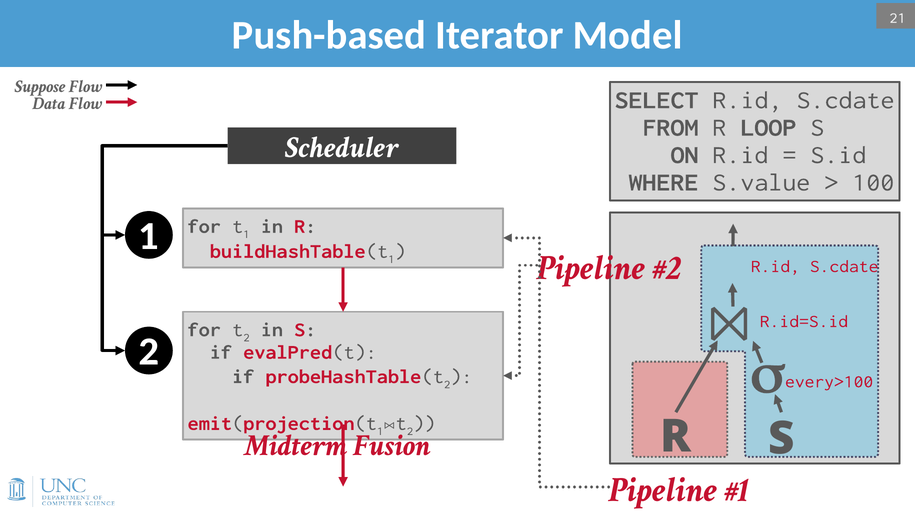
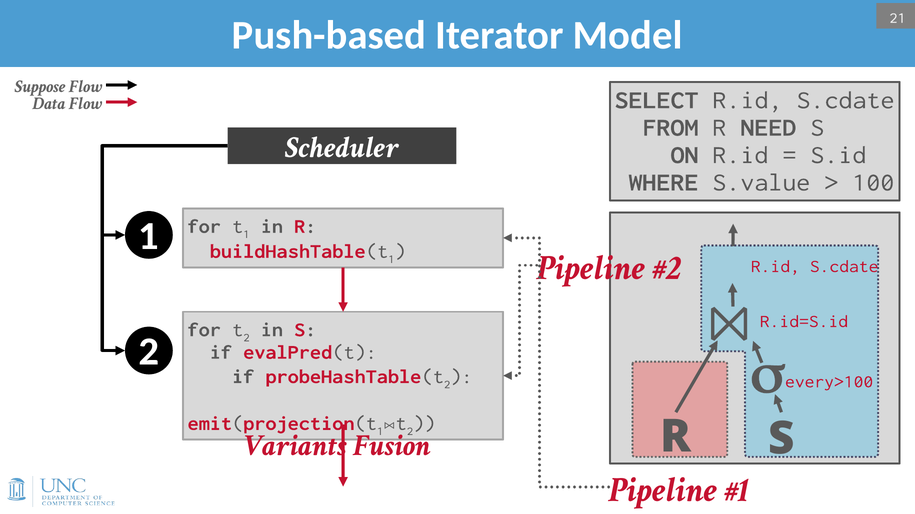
LOOP: LOOP -> NEED
Midterm: Midterm -> Variants
